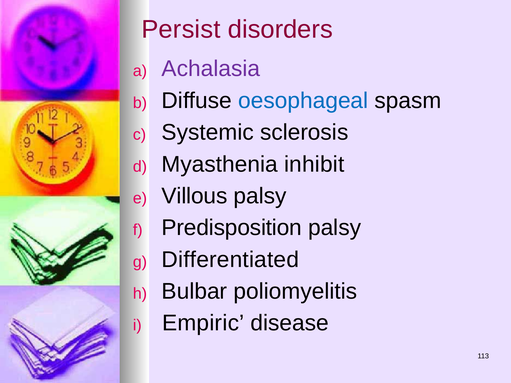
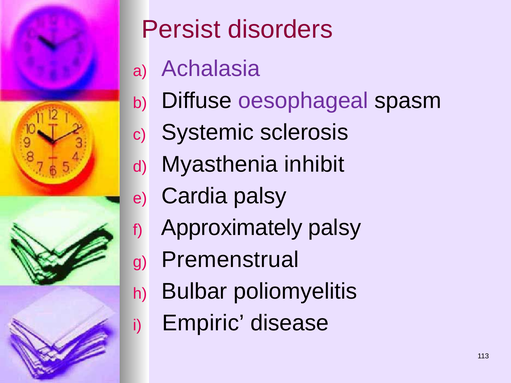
oesophageal colour: blue -> purple
Villous: Villous -> Cardia
Predisposition: Predisposition -> Approximately
Differentiated: Differentiated -> Premenstrual
